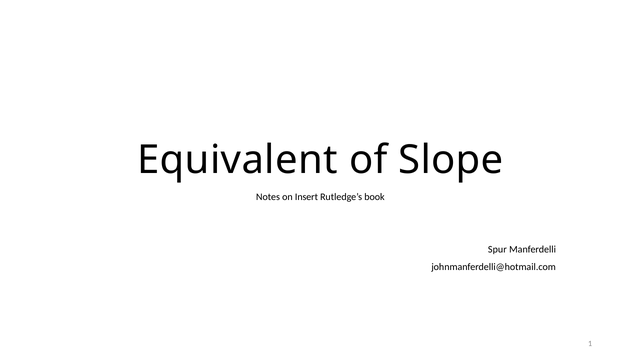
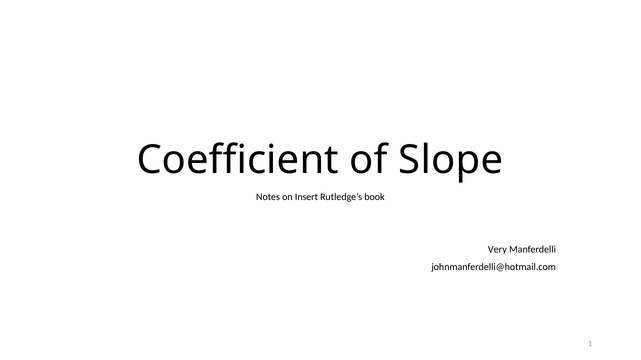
Equivalent: Equivalent -> Coefficient
Spur: Spur -> Very
